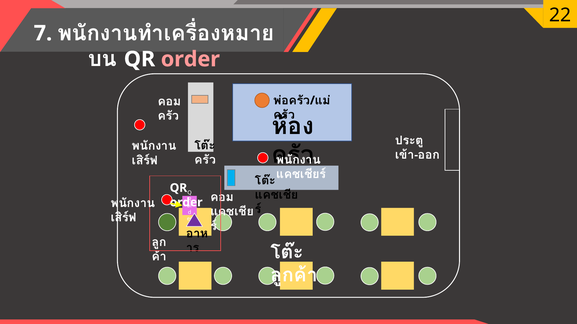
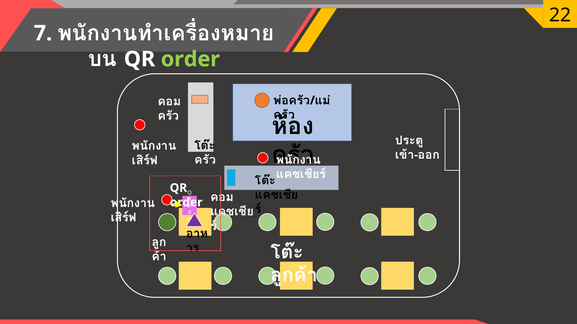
order at (190, 59) colour: pink -> light green
